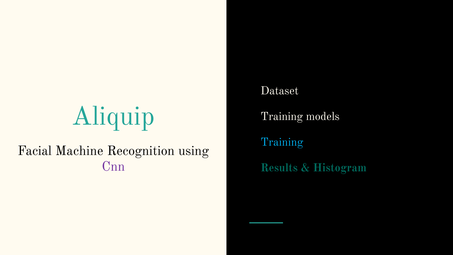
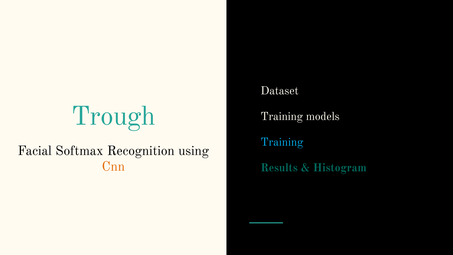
Aliquip: Aliquip -> Trough
Machine: Machine -> Softmax
Cnn colour: purple -> orange
